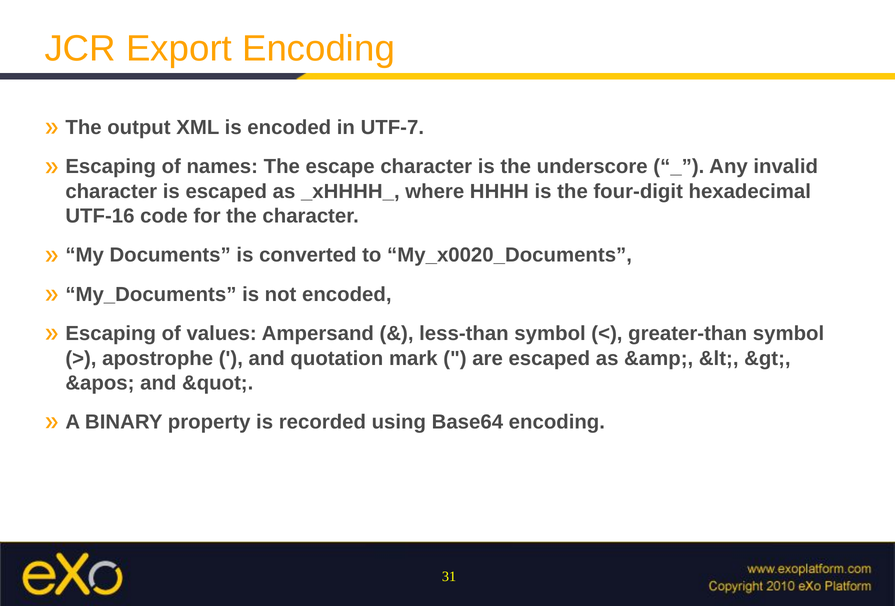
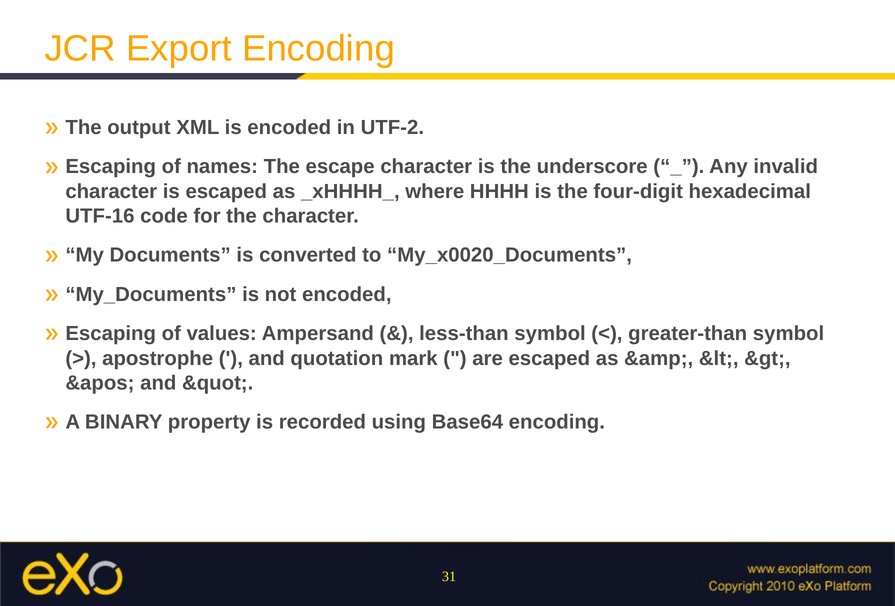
UTF-7: UTF-7 -> UTF-2
